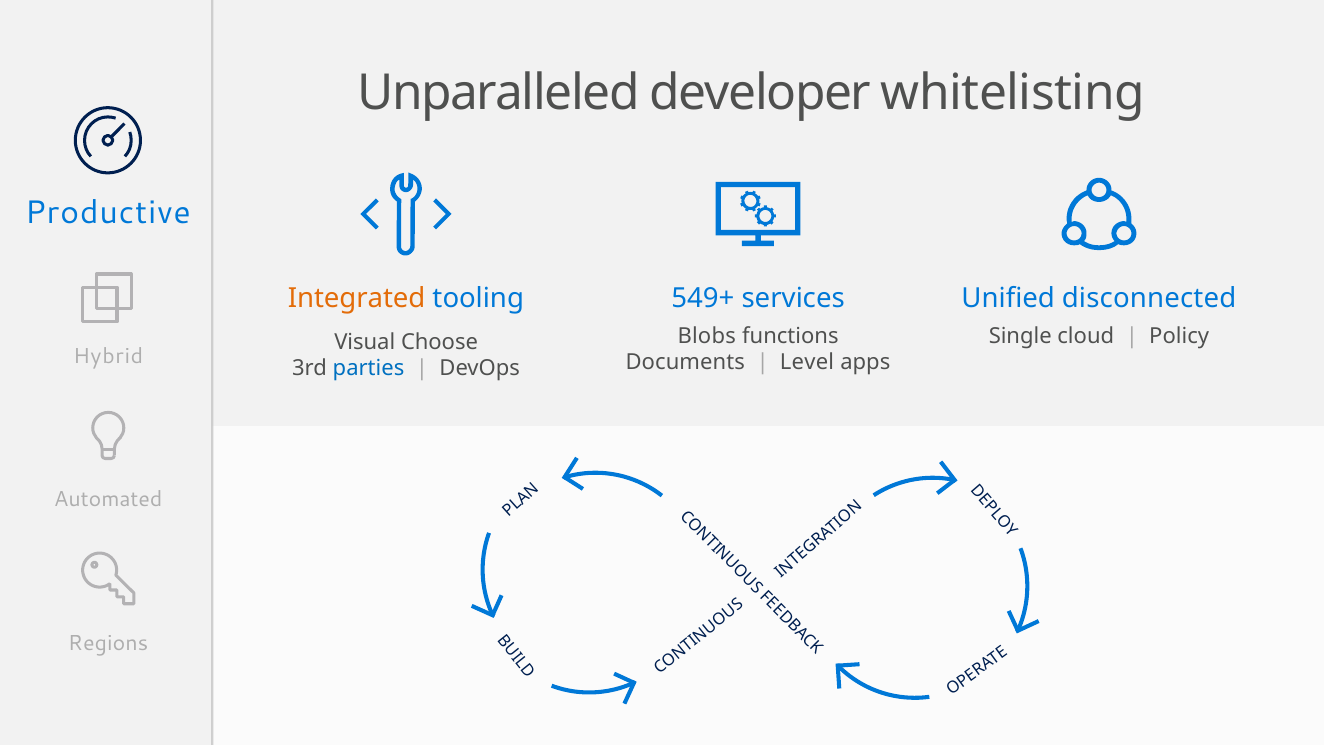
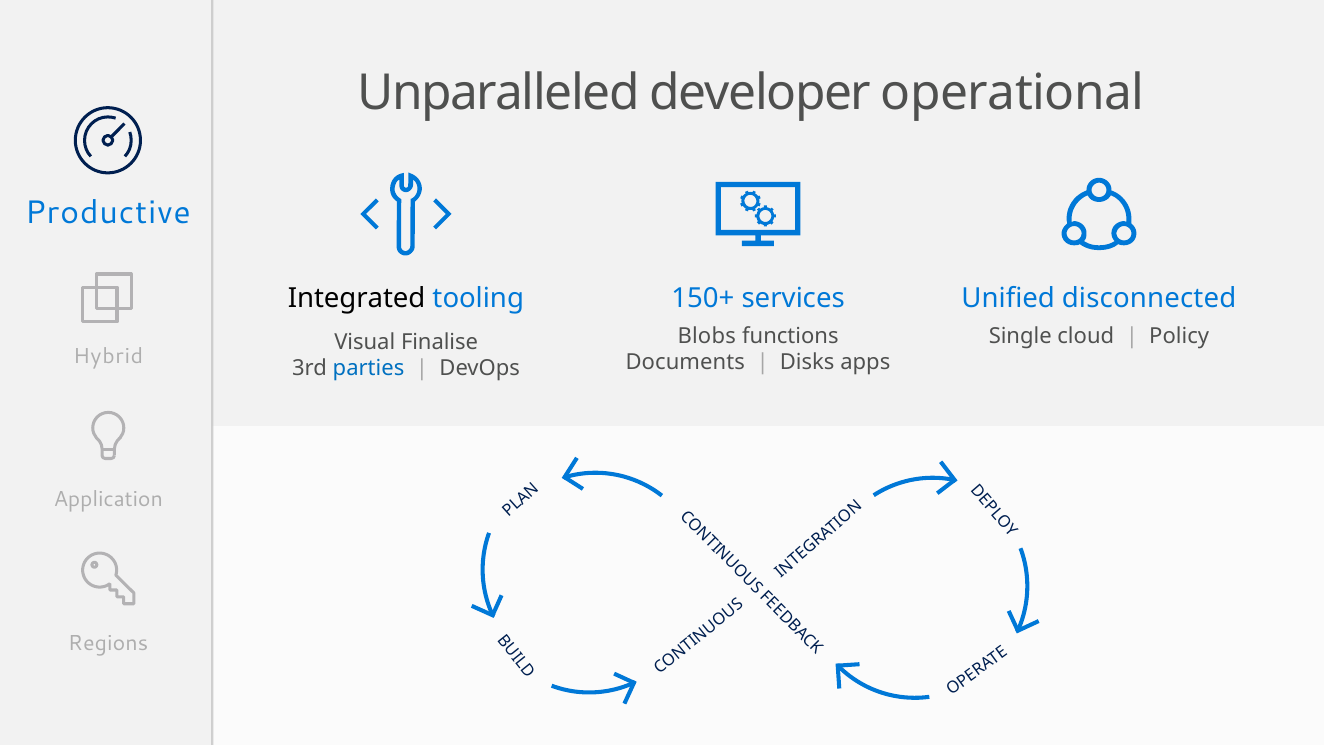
whitelisting: whitelisting -> operational
549+: 549+ -> 150+
Integrated colour: orange -> black
Choose: Choose -> Finalise
Level: Level -> Disks
Automated: Automated -> Application
